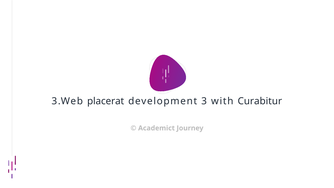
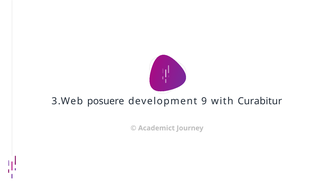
placerat: placerat -> posuere
3: 3 -> 9
